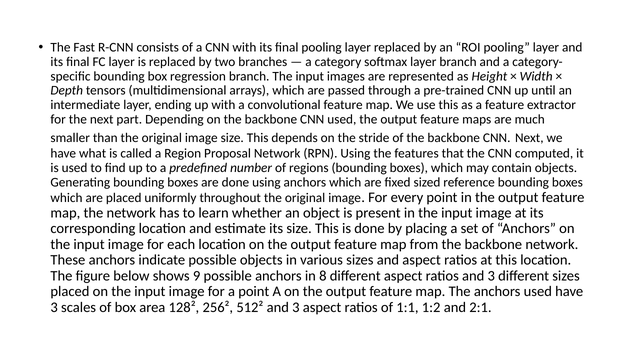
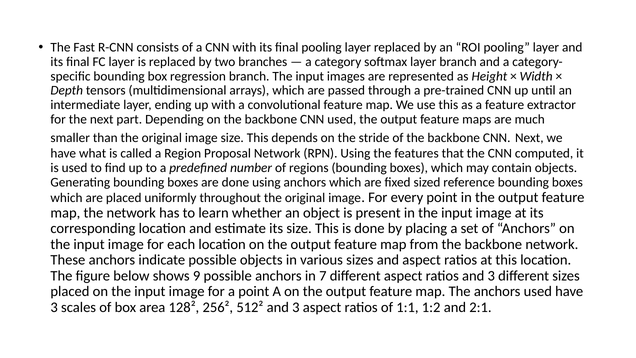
8: 8 -> 7
